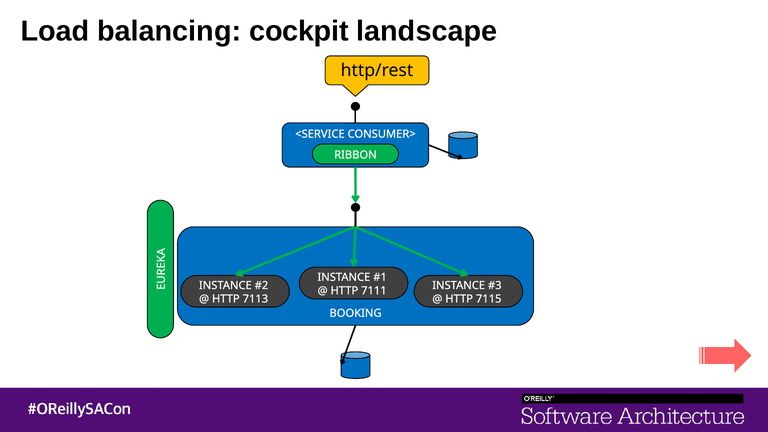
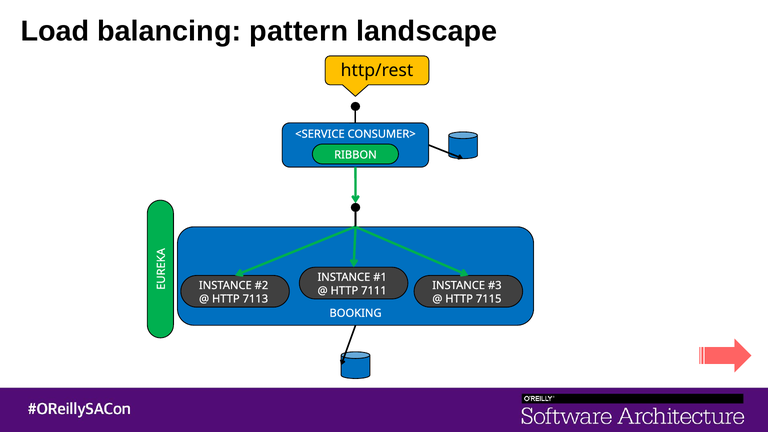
cockpit: cockpit -> pattern
